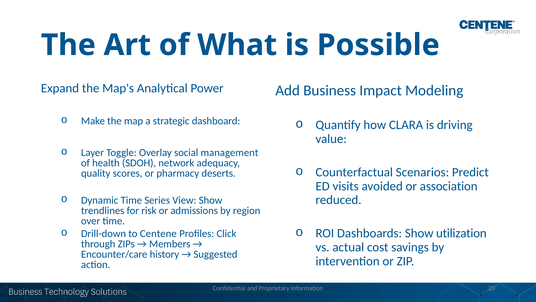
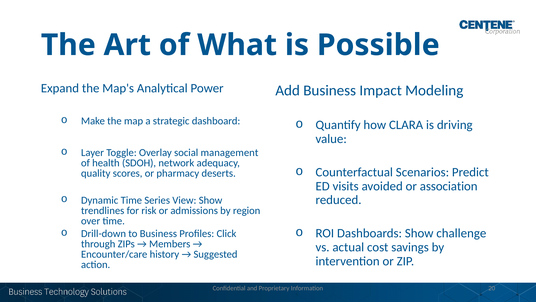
utilization: utilization -> challenge
to Centene: Centene -> Business
